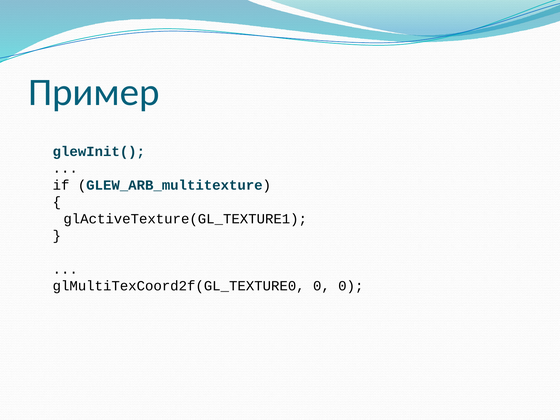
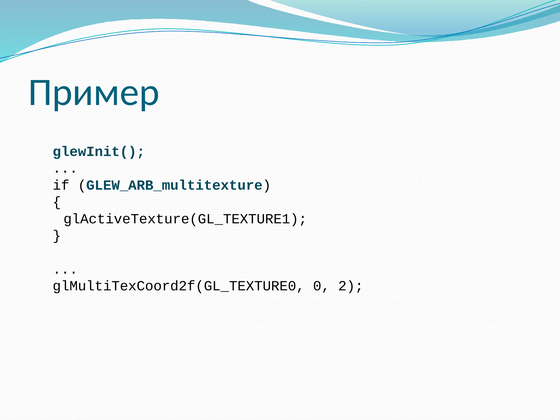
0 0: 0 -> 2
